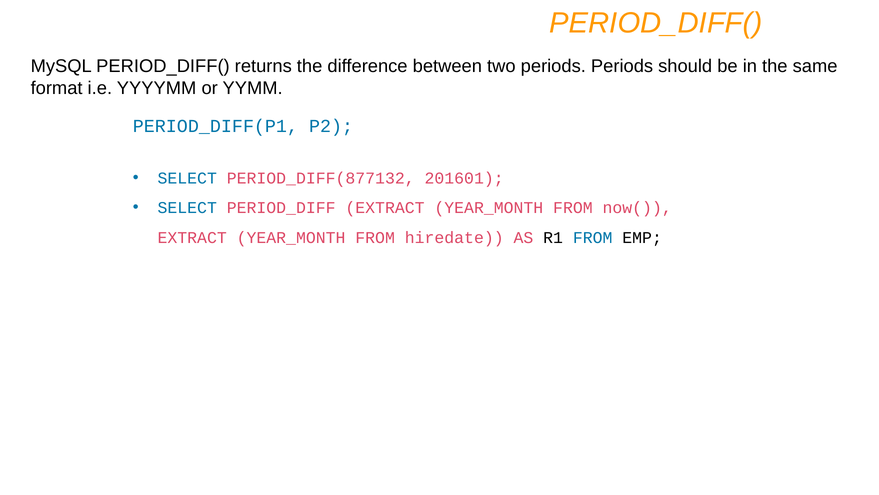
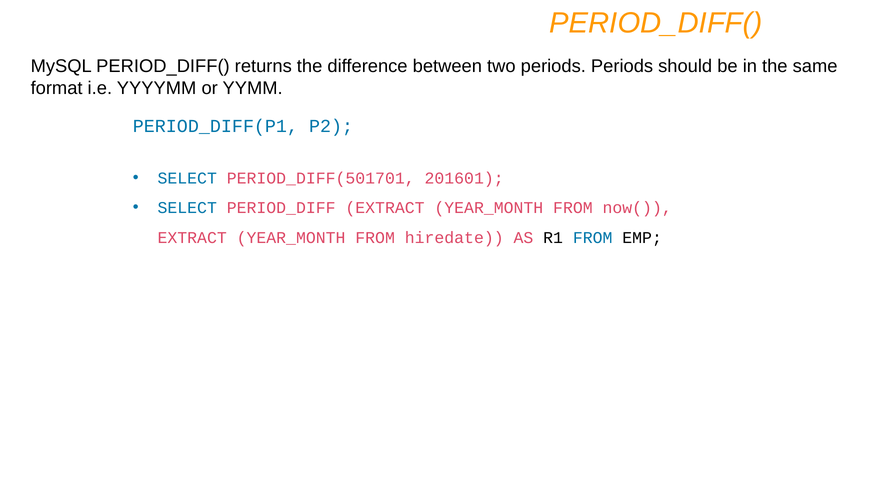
PERIOD_DIFF(877132: PERIOD_DIFF(877132 -> PERIOD_DIFF(501701
